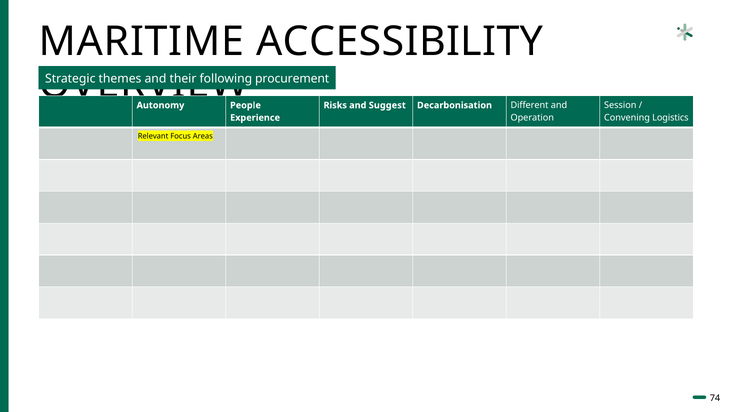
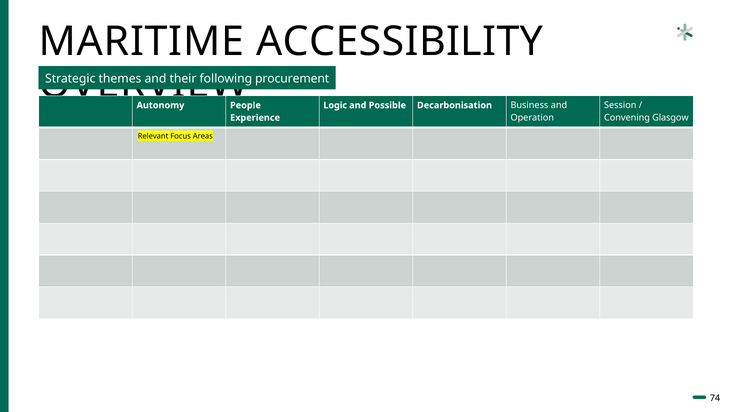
Risks: Risks -> Logic
Suggest: Suggest -> Possible
Different: Different -> Business
Logistics: Logistics -> Glasgow
